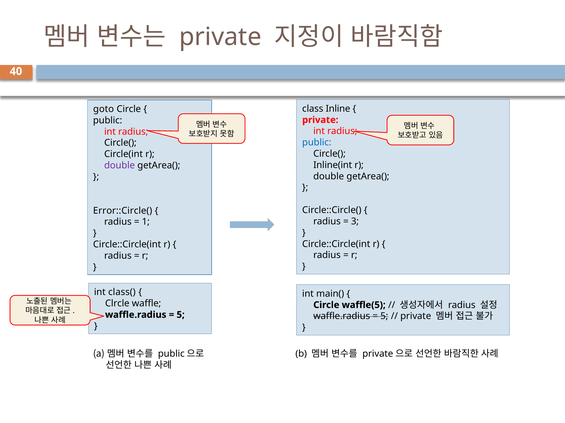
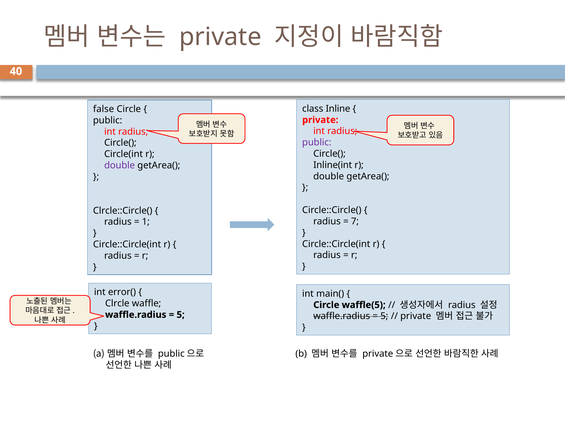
goto: goto -> false
public at (317, 143) colour: blue -> purple
Error::Circle(: Error::Circle( -> Clrcle::Circle(
3: 3 -> 7
class(: class( -> error(
